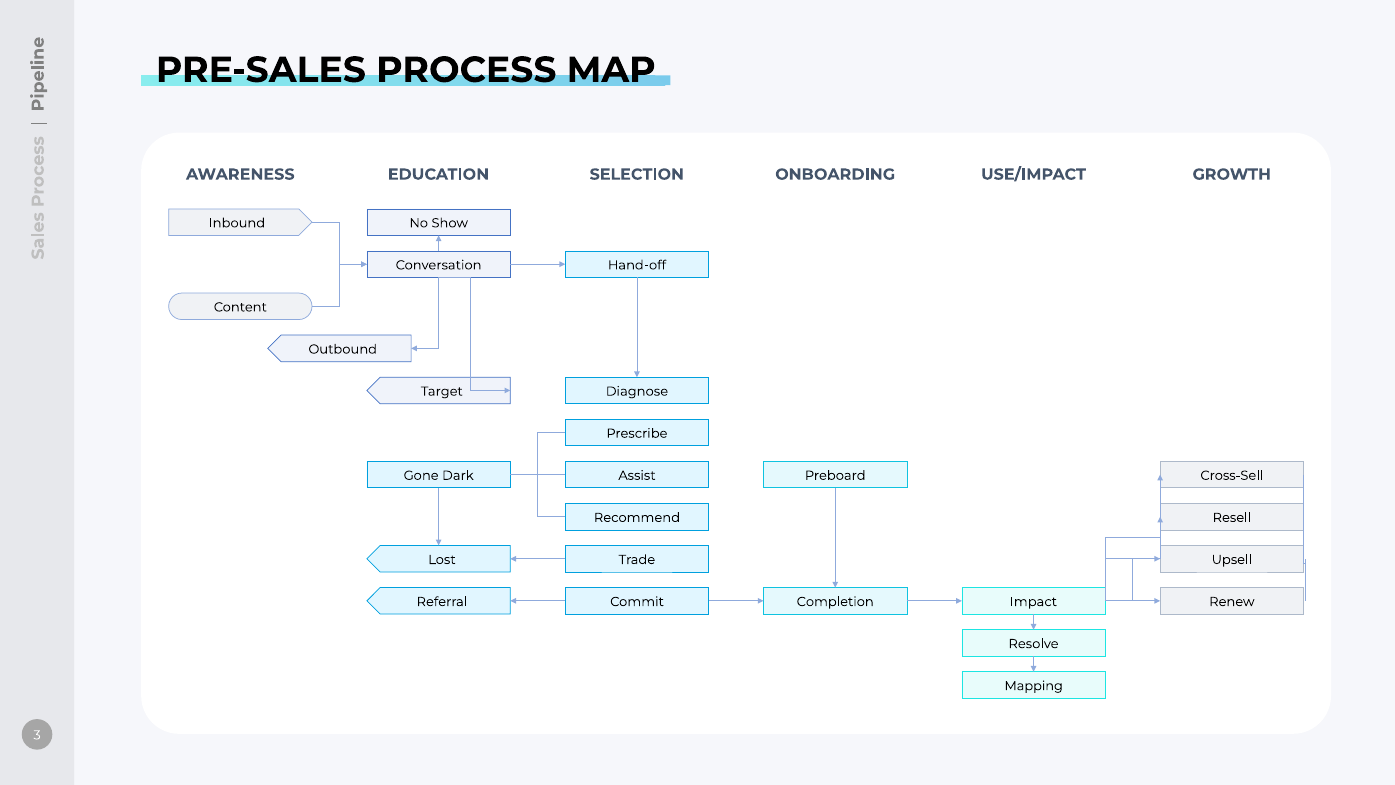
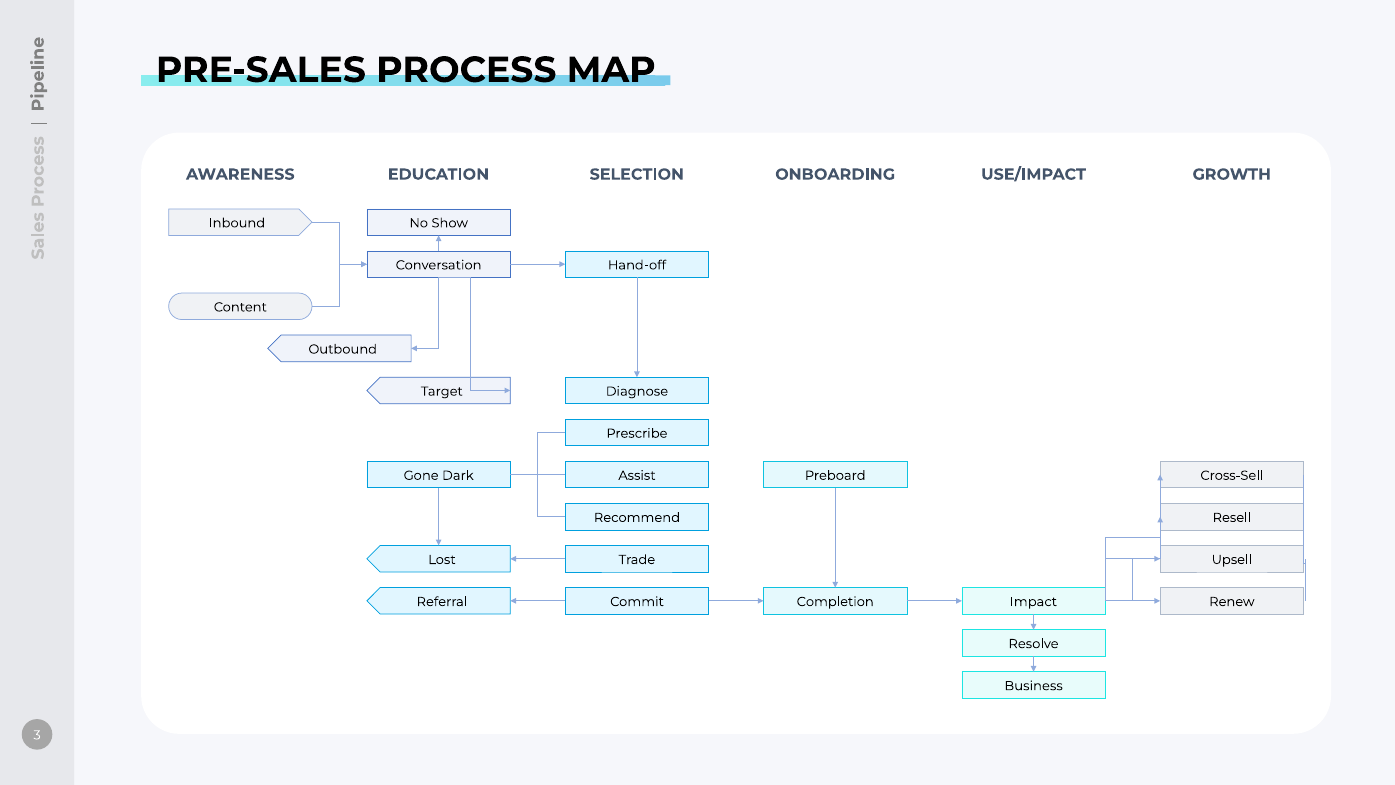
Mapping: Mapping -> Business
